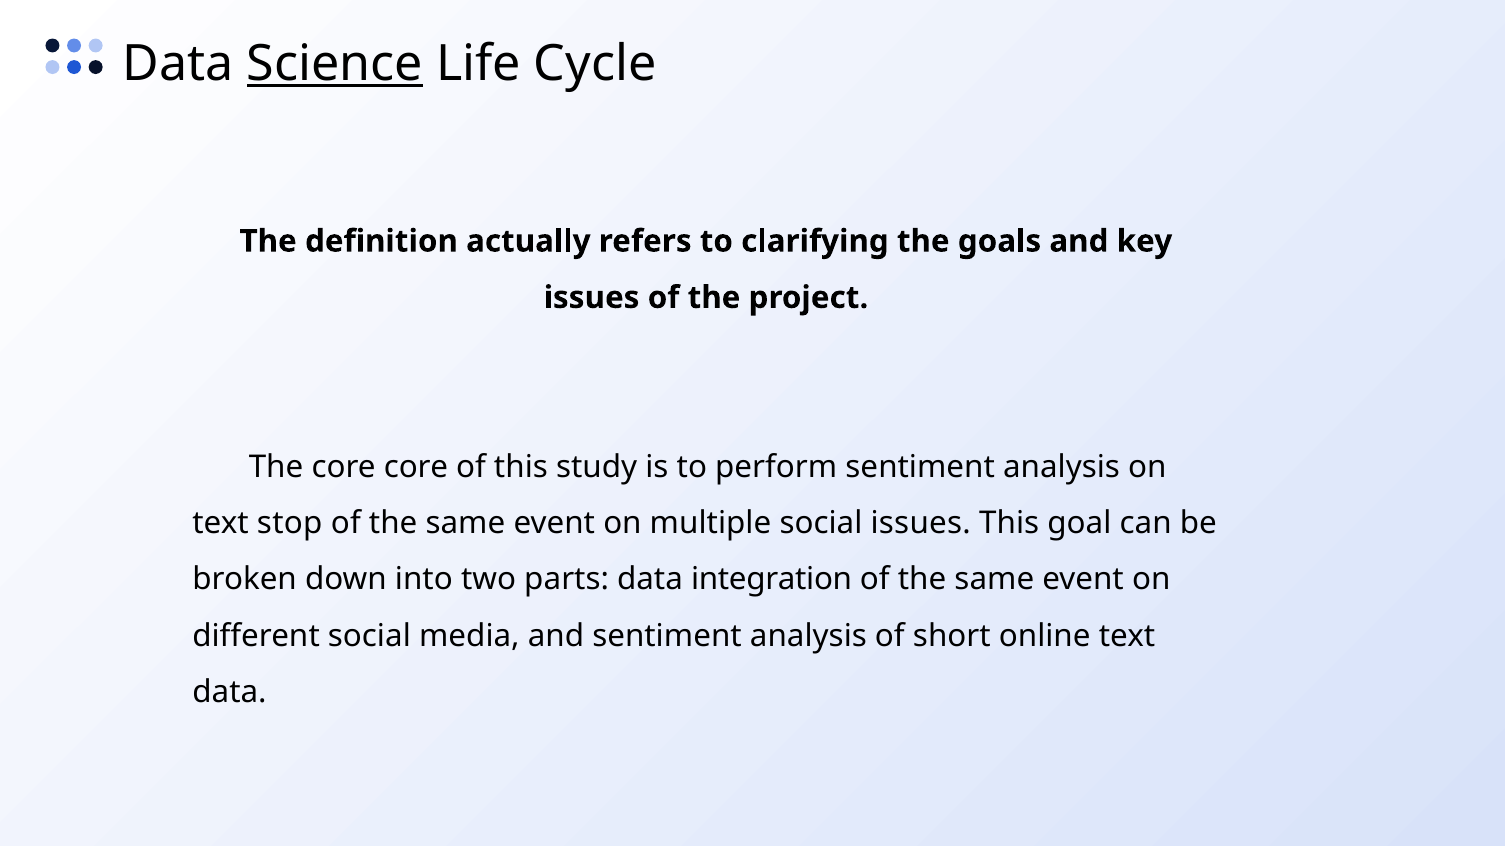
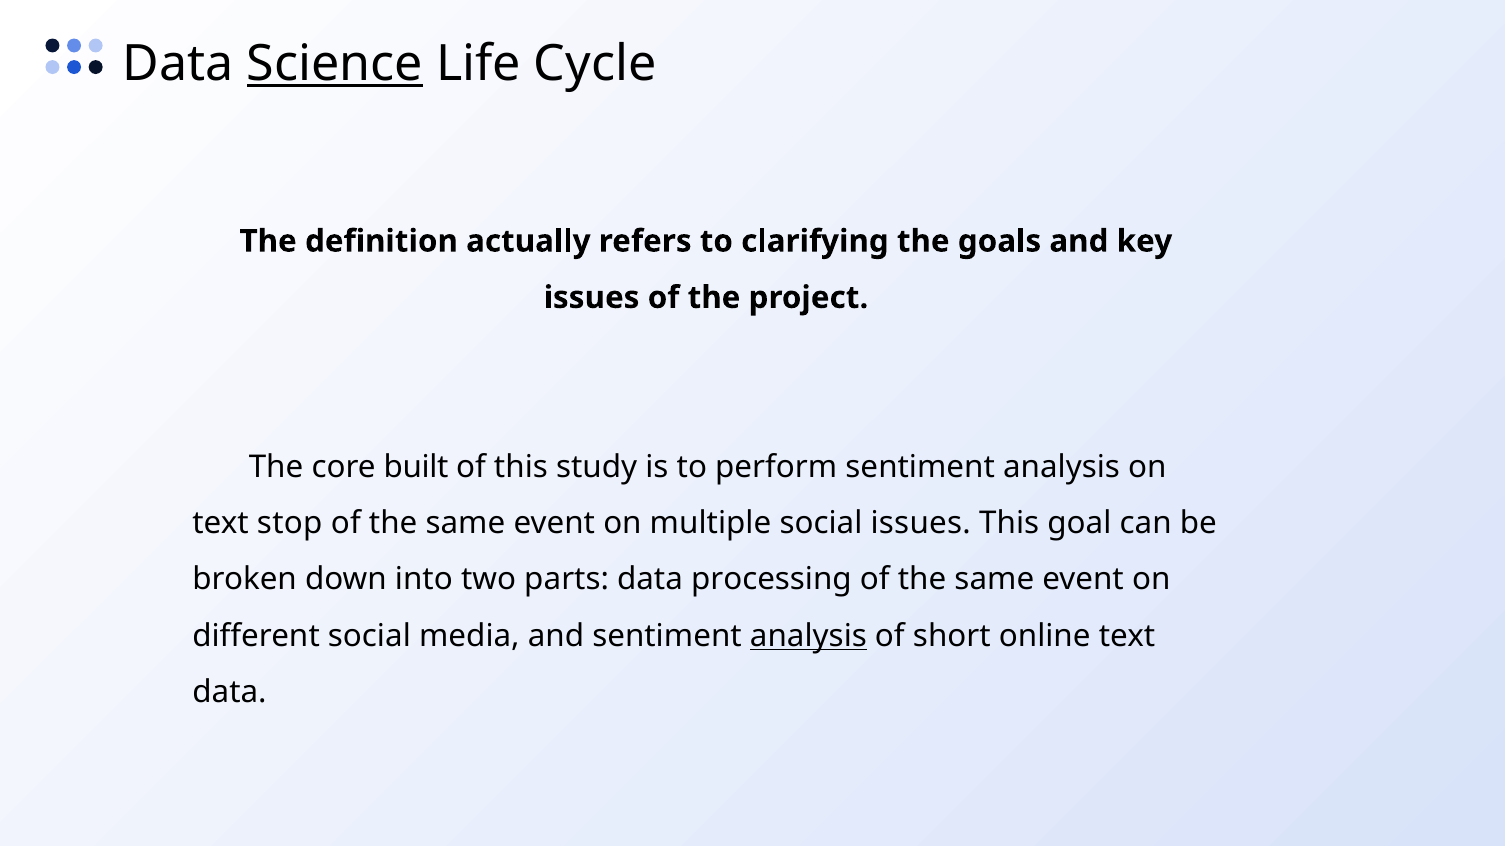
core core: core -> built
integration: integration -> processing
analysis at (808, 636) underline: none -> present
